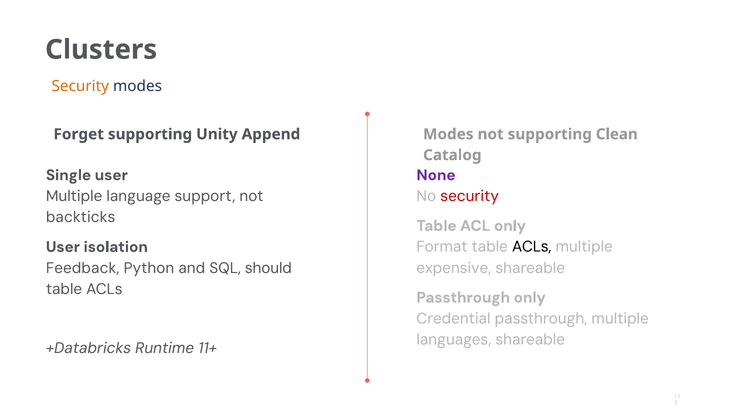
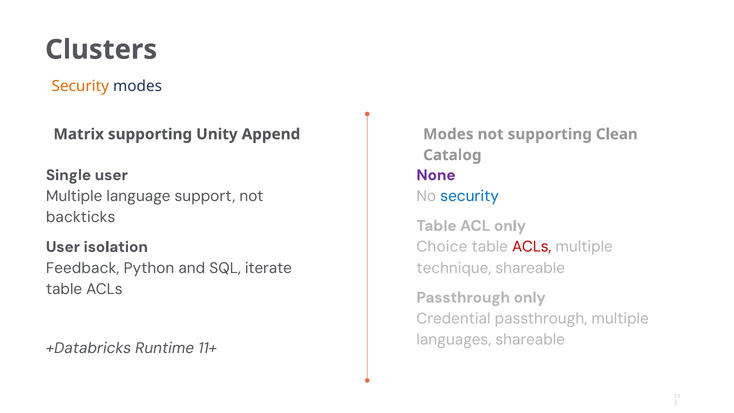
Forget: Forget -> Matrix
security at (470, 196) colour: red -> blue
Format: Format -> Choice
ACLs at (532, 247) colour: black -> red
should: should -> iterate
expensive: expensive -> technique
